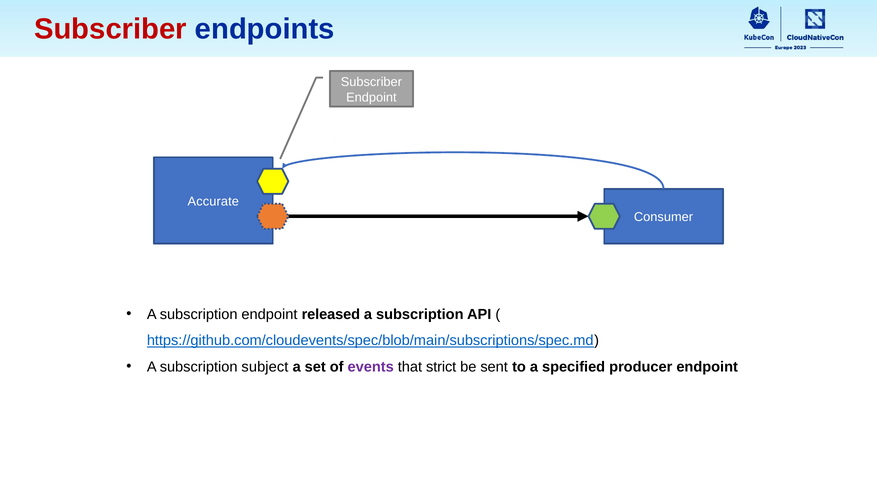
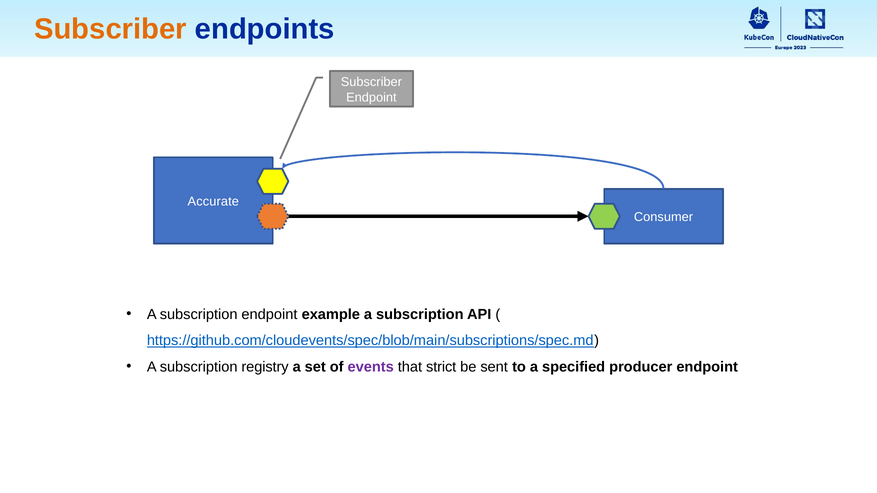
Subscriber at (110, 29) colour: red -> orange
released: released -> example
subject: subject -> registry
